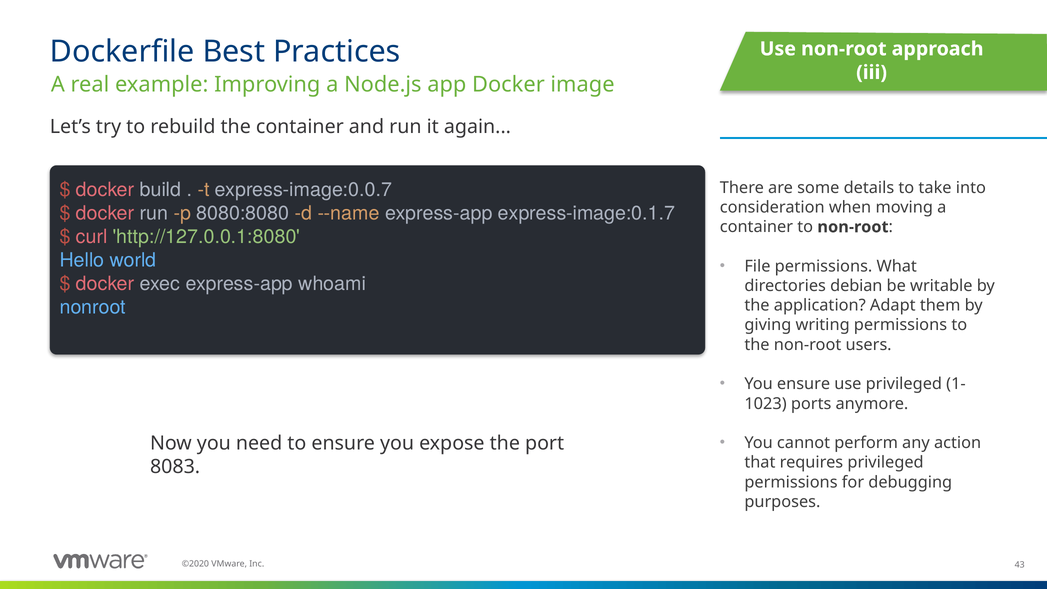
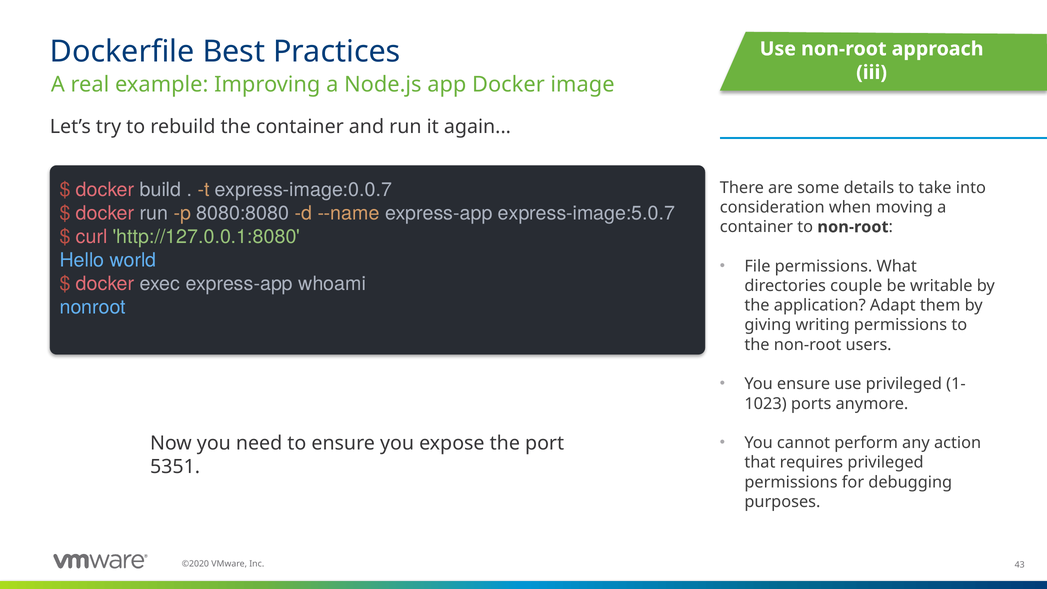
express-image:0.1.7: express-image:0.1.7 -> express-image:5.0.7
debian: debian -> couple
8083: 8083 -> 5351
